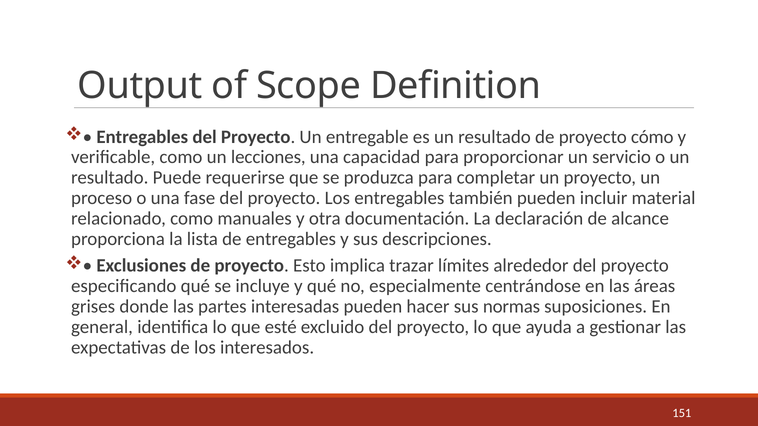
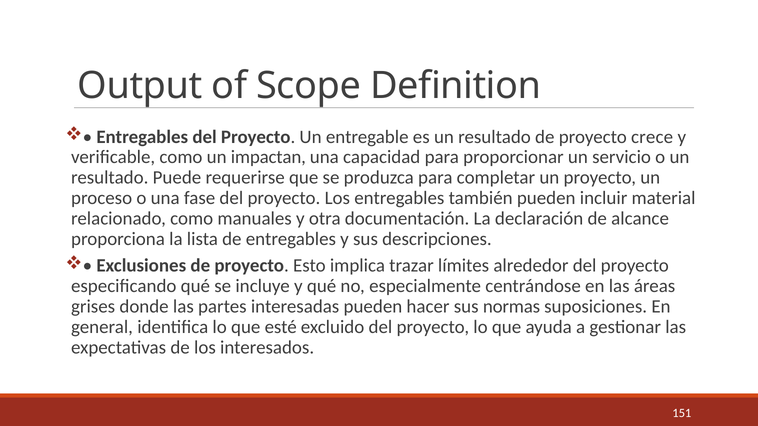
cómo: cómo -> crece
lecciones: lecciones -> impactan
